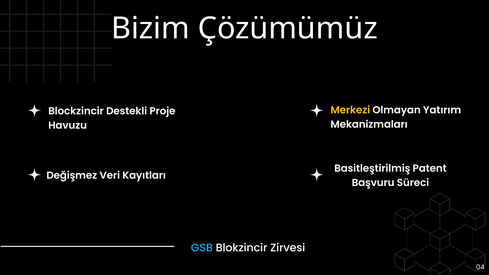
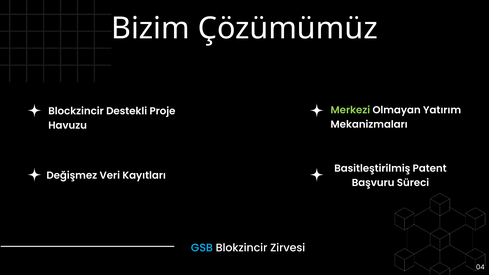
Merkezi colour: yellow -> light green
